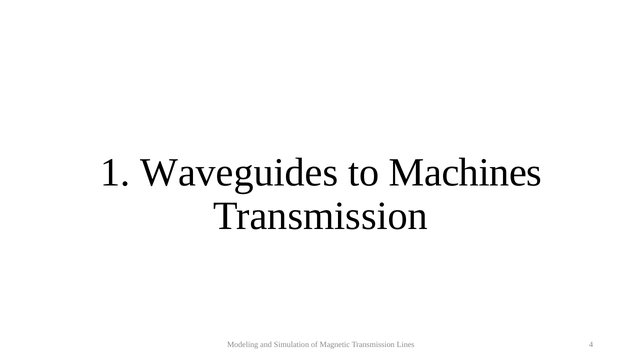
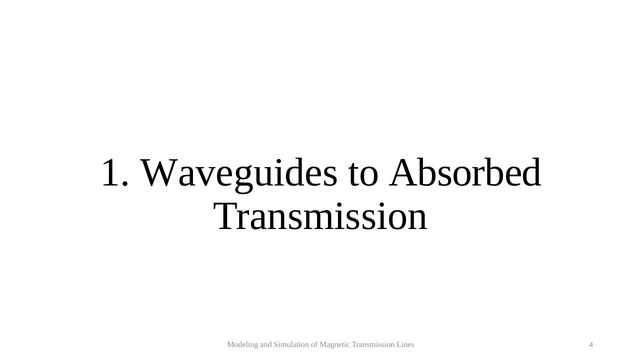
Machines: Machines -> Absorbed
